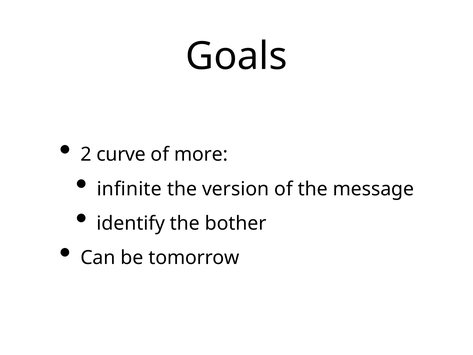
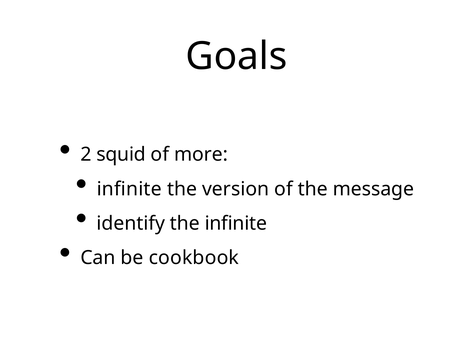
curve: curve -> squid
the bother: bother -> infinite
tomorrow: tomorrow -> cookbook
